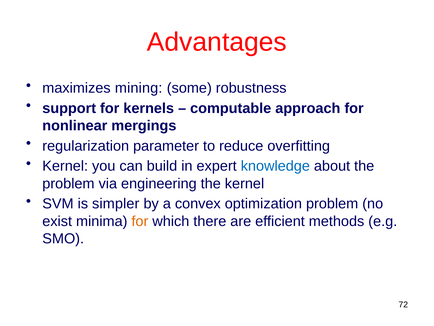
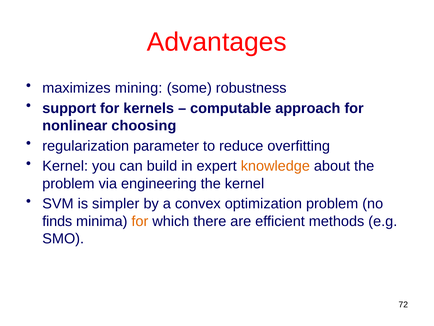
mergings: mergings -> choosing
knowledge colour: blue -> orange
exist: exist -> finds
